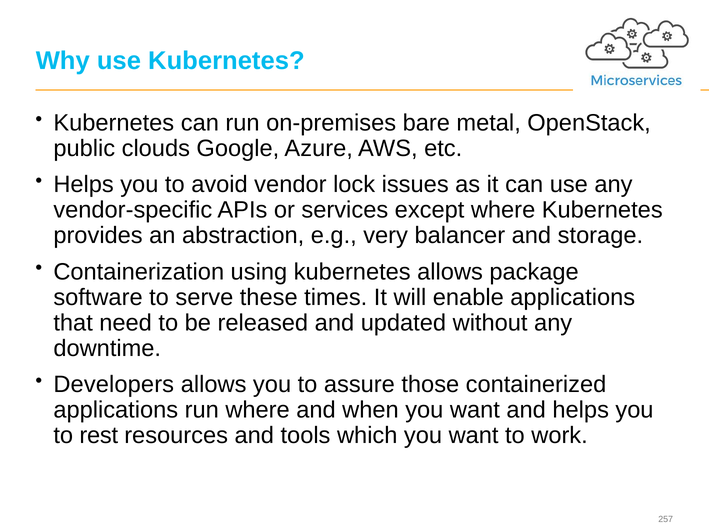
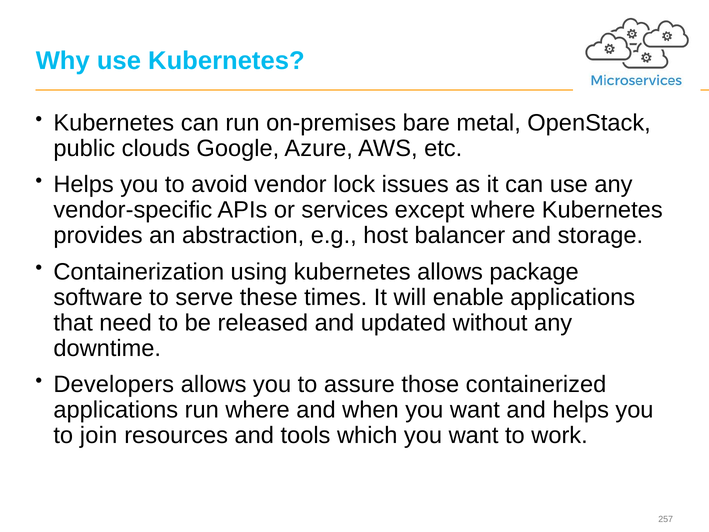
very: very -> host
rest: rest -> join
